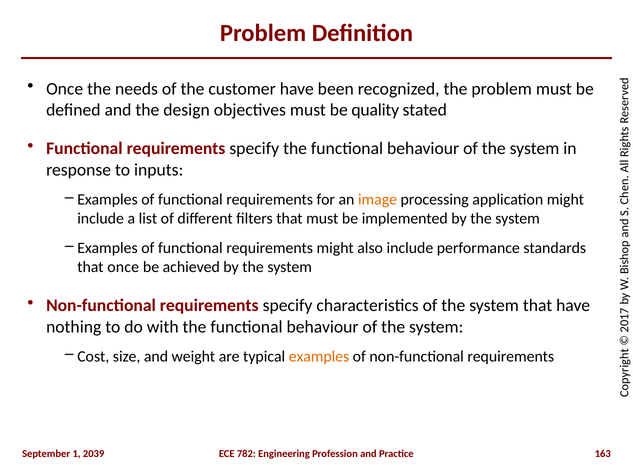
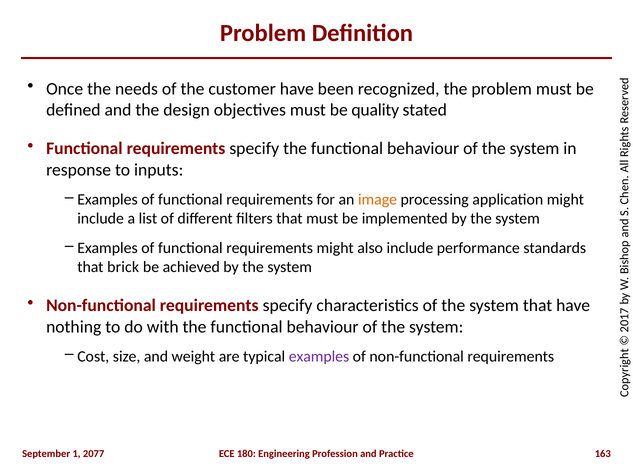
that once: once -> brick
examples at (319, 356) colour: orange -> purple
2039: 2039 -> 2077
782: 782 -> 180
